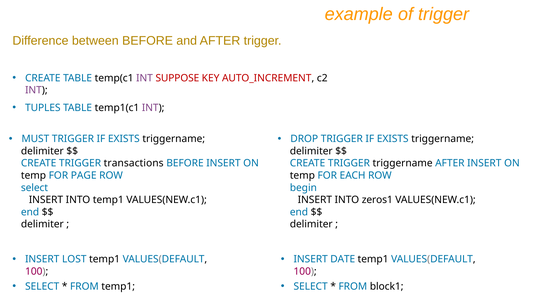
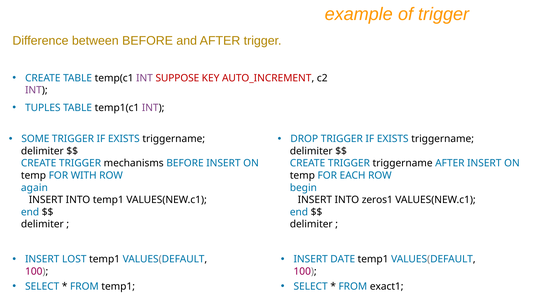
MUST: MUST -> SOME
transactions: transactions -> mechanisms
PAGE: PAGE -> WITH
select at (34, 187): select -> again
block1: block1 -> exact1
